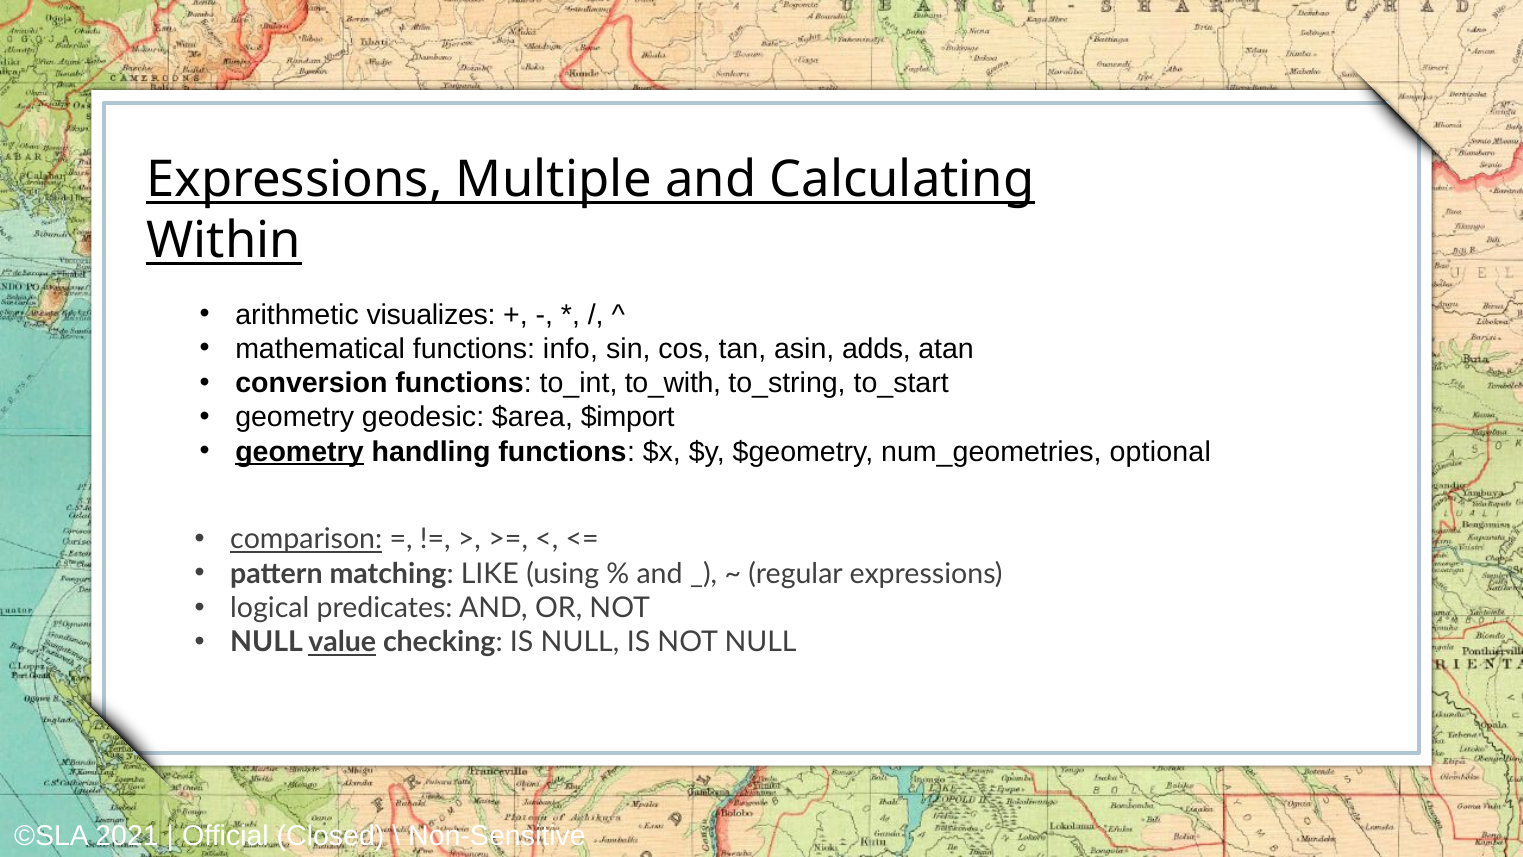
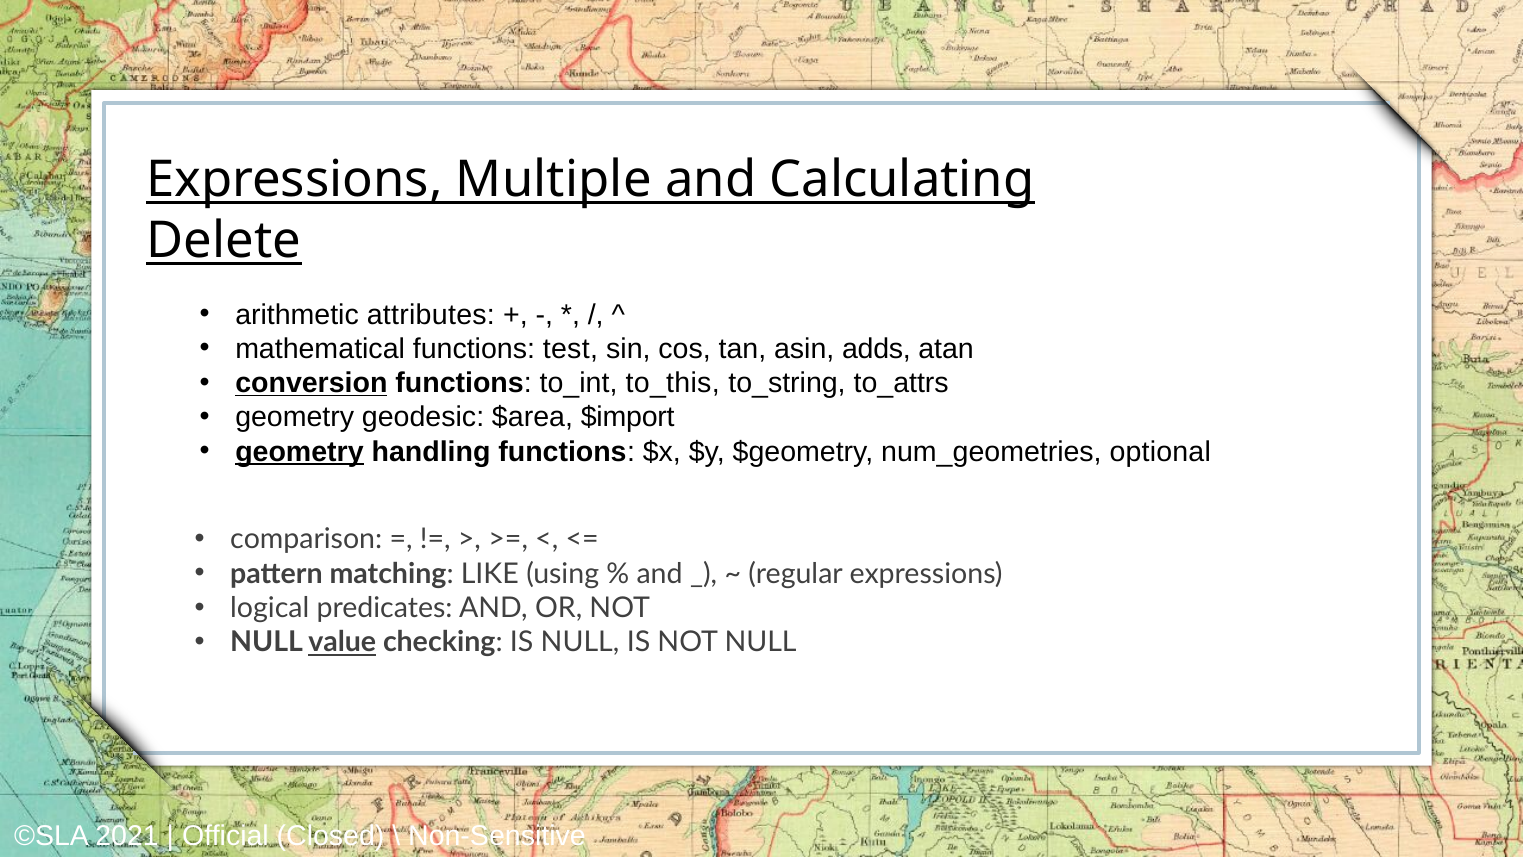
Within: Within -> Delete
visualizes: visualizes -> attributes
info: info -> test
conversion underline: none -> present
to_with: to_with -> to_this
to_start: to_start -> to_attrs
comparison underline: present -> none
